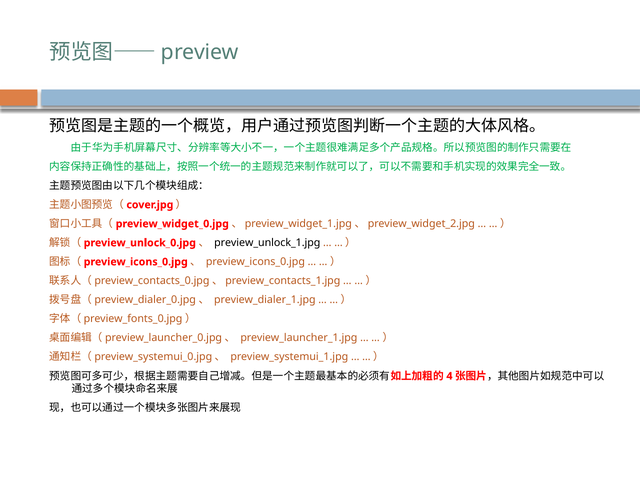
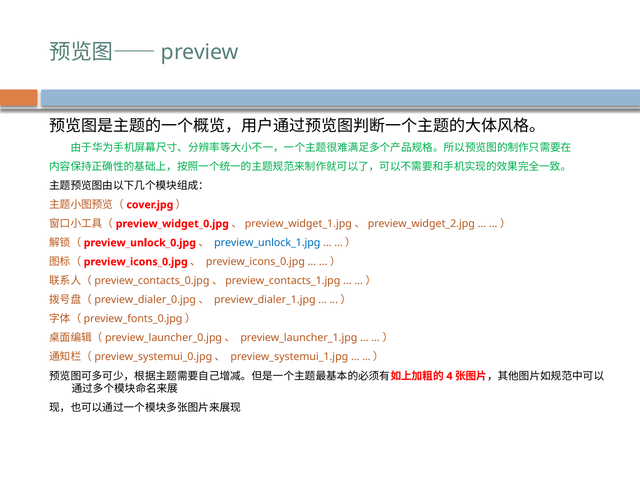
preview_unlock_1.jpg colour: black -> blue
